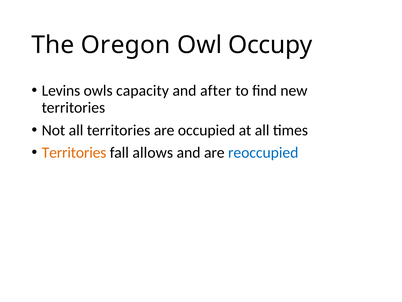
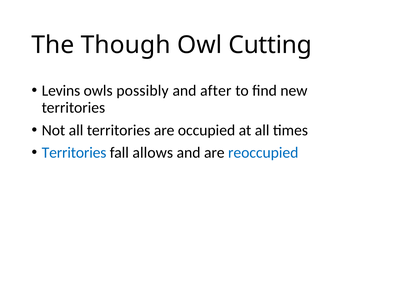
Oregon: Oregon -> Though
Occupy: Occupy -> Cutting
capacity: capacity -> possibly
Territories at (74, 152) colour: orange -> blue
